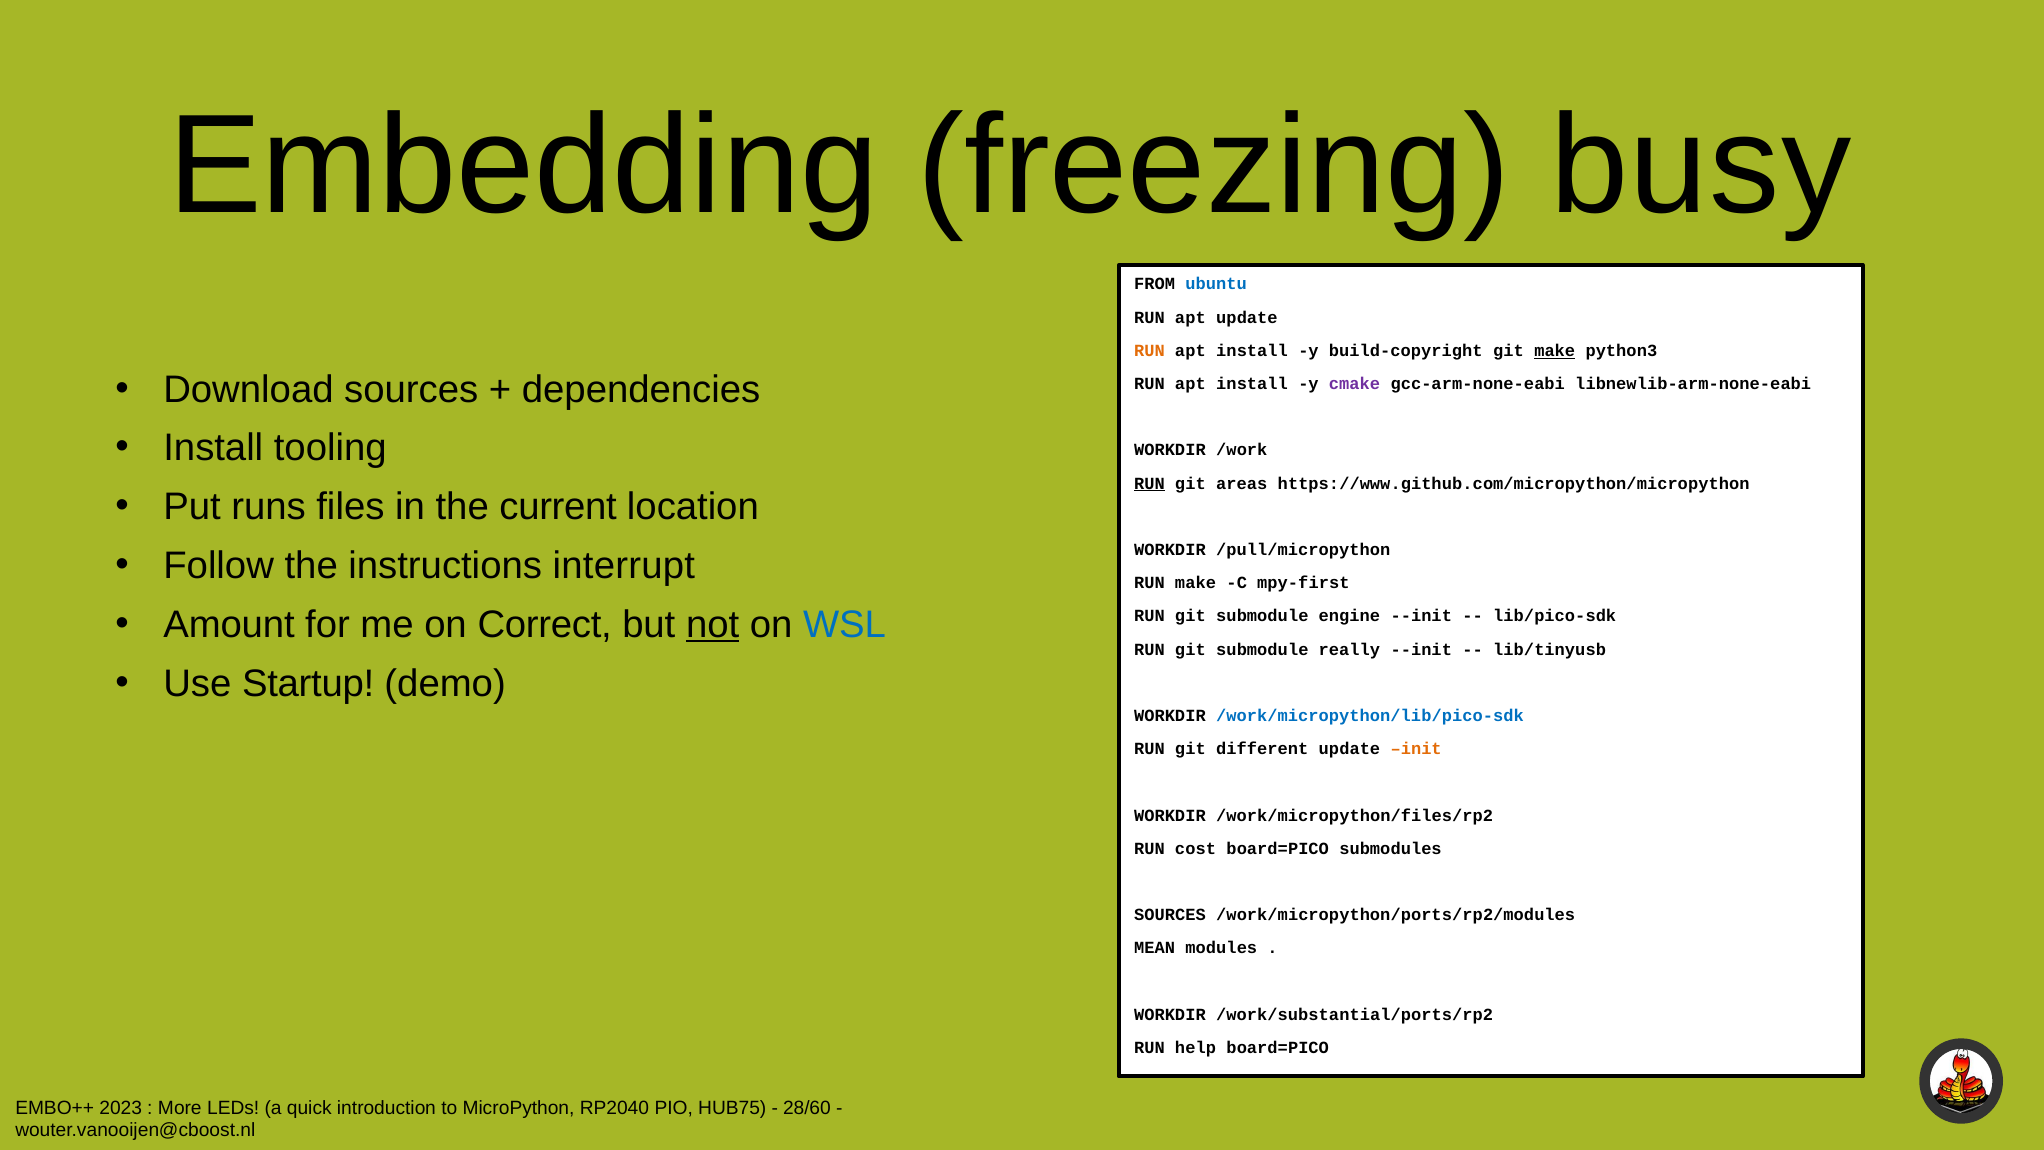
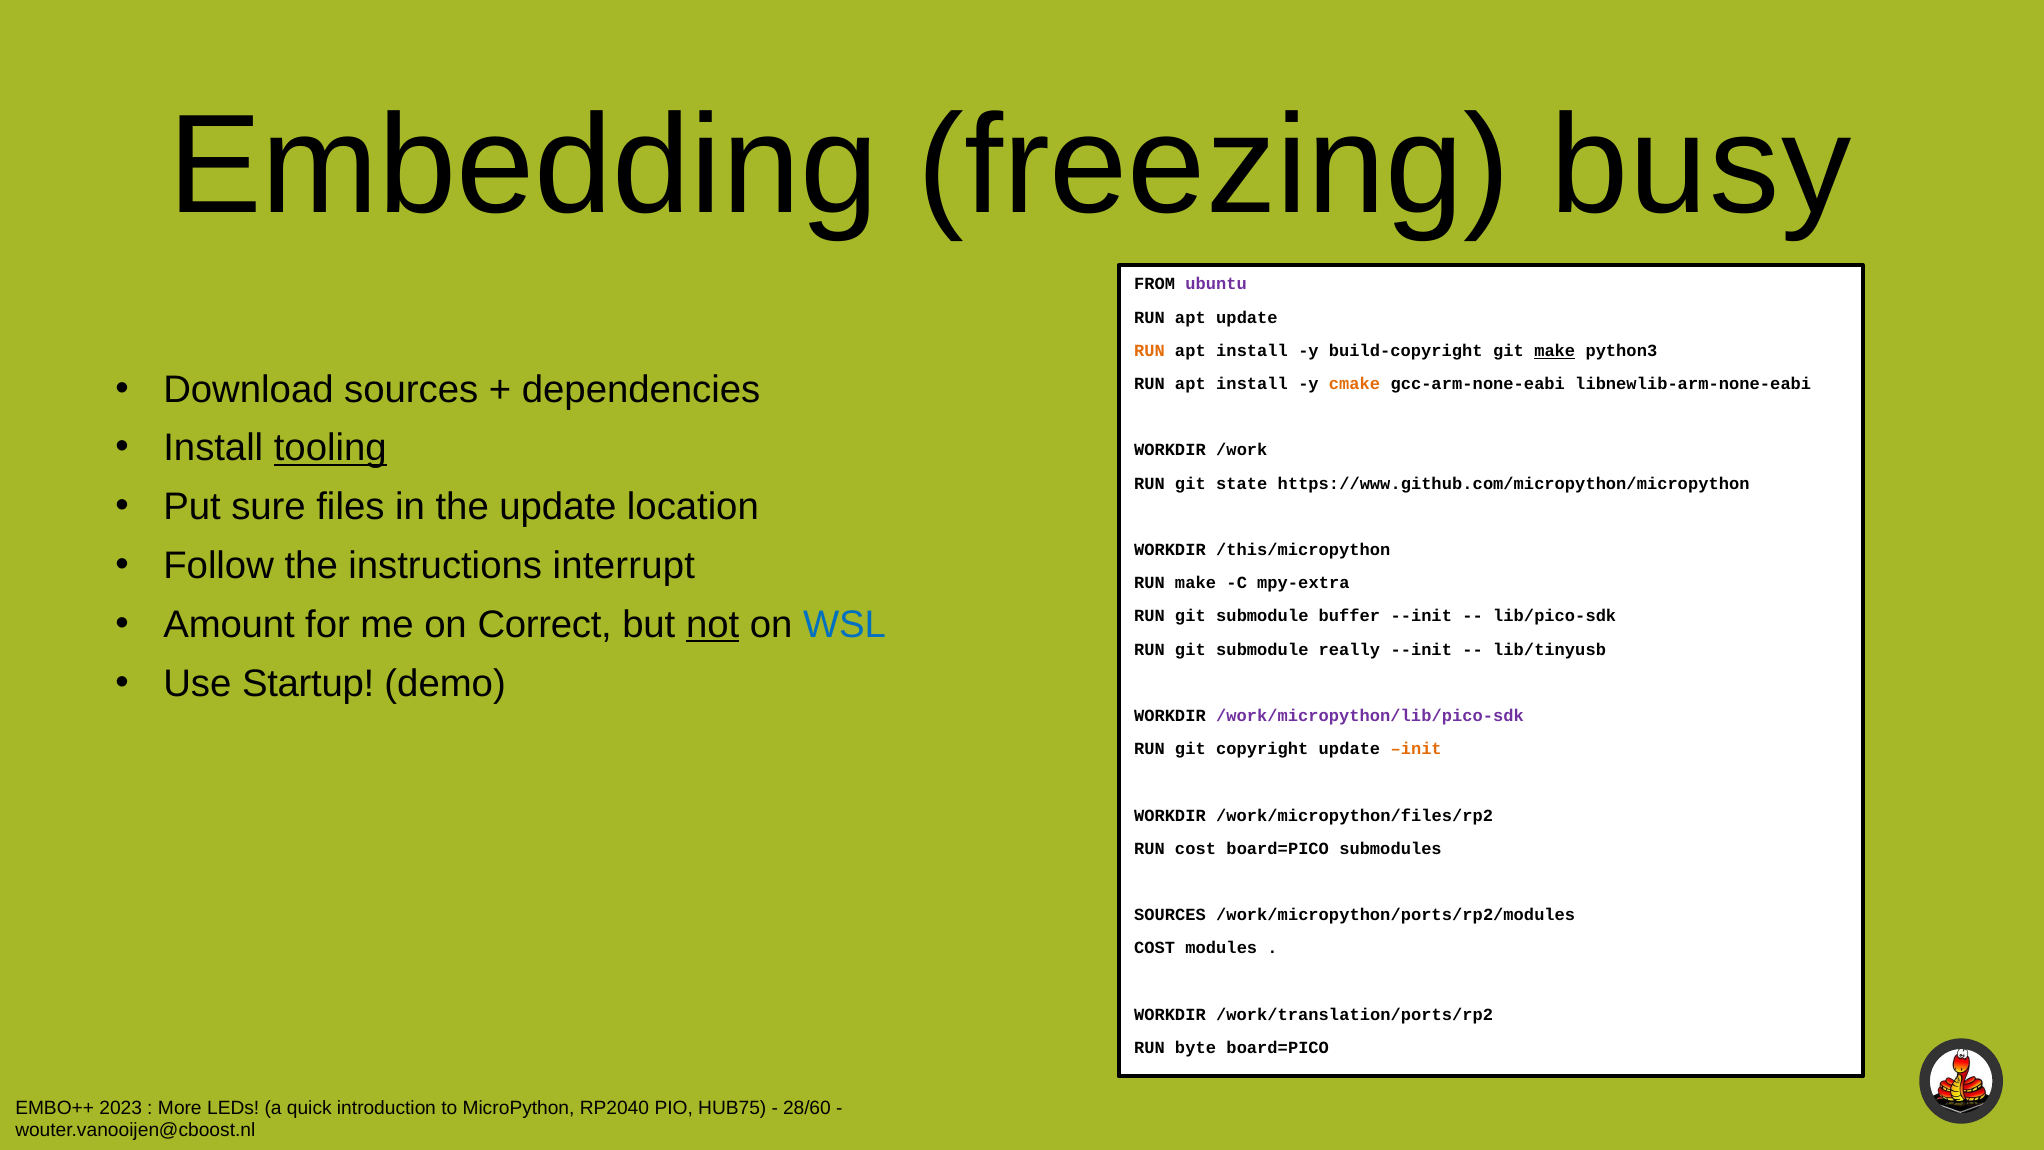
ubuntu colour: blue -> purple
cmake colour: purple -> orange
tooling underline: none -> present
RUN at (1149, 483) underline: present -> none
areas: areas -> state
runs: runs -> sure
the current: current -> update
/pull/micropython: /pull/micropython -> /this/micropython
mpy-first: mpy-first -> mpy-extra
engine: engine -> buffer
/work/micropython/lib/pico-sdk colour: blue -> purple
different: different -> copyright
MEAN at (1155, 948): MEAN -> COST
/work/substantial/ports/rp2: /work/substantial/ports/rp2 -> /work/translation/ports/rp2
help: help -> byte
